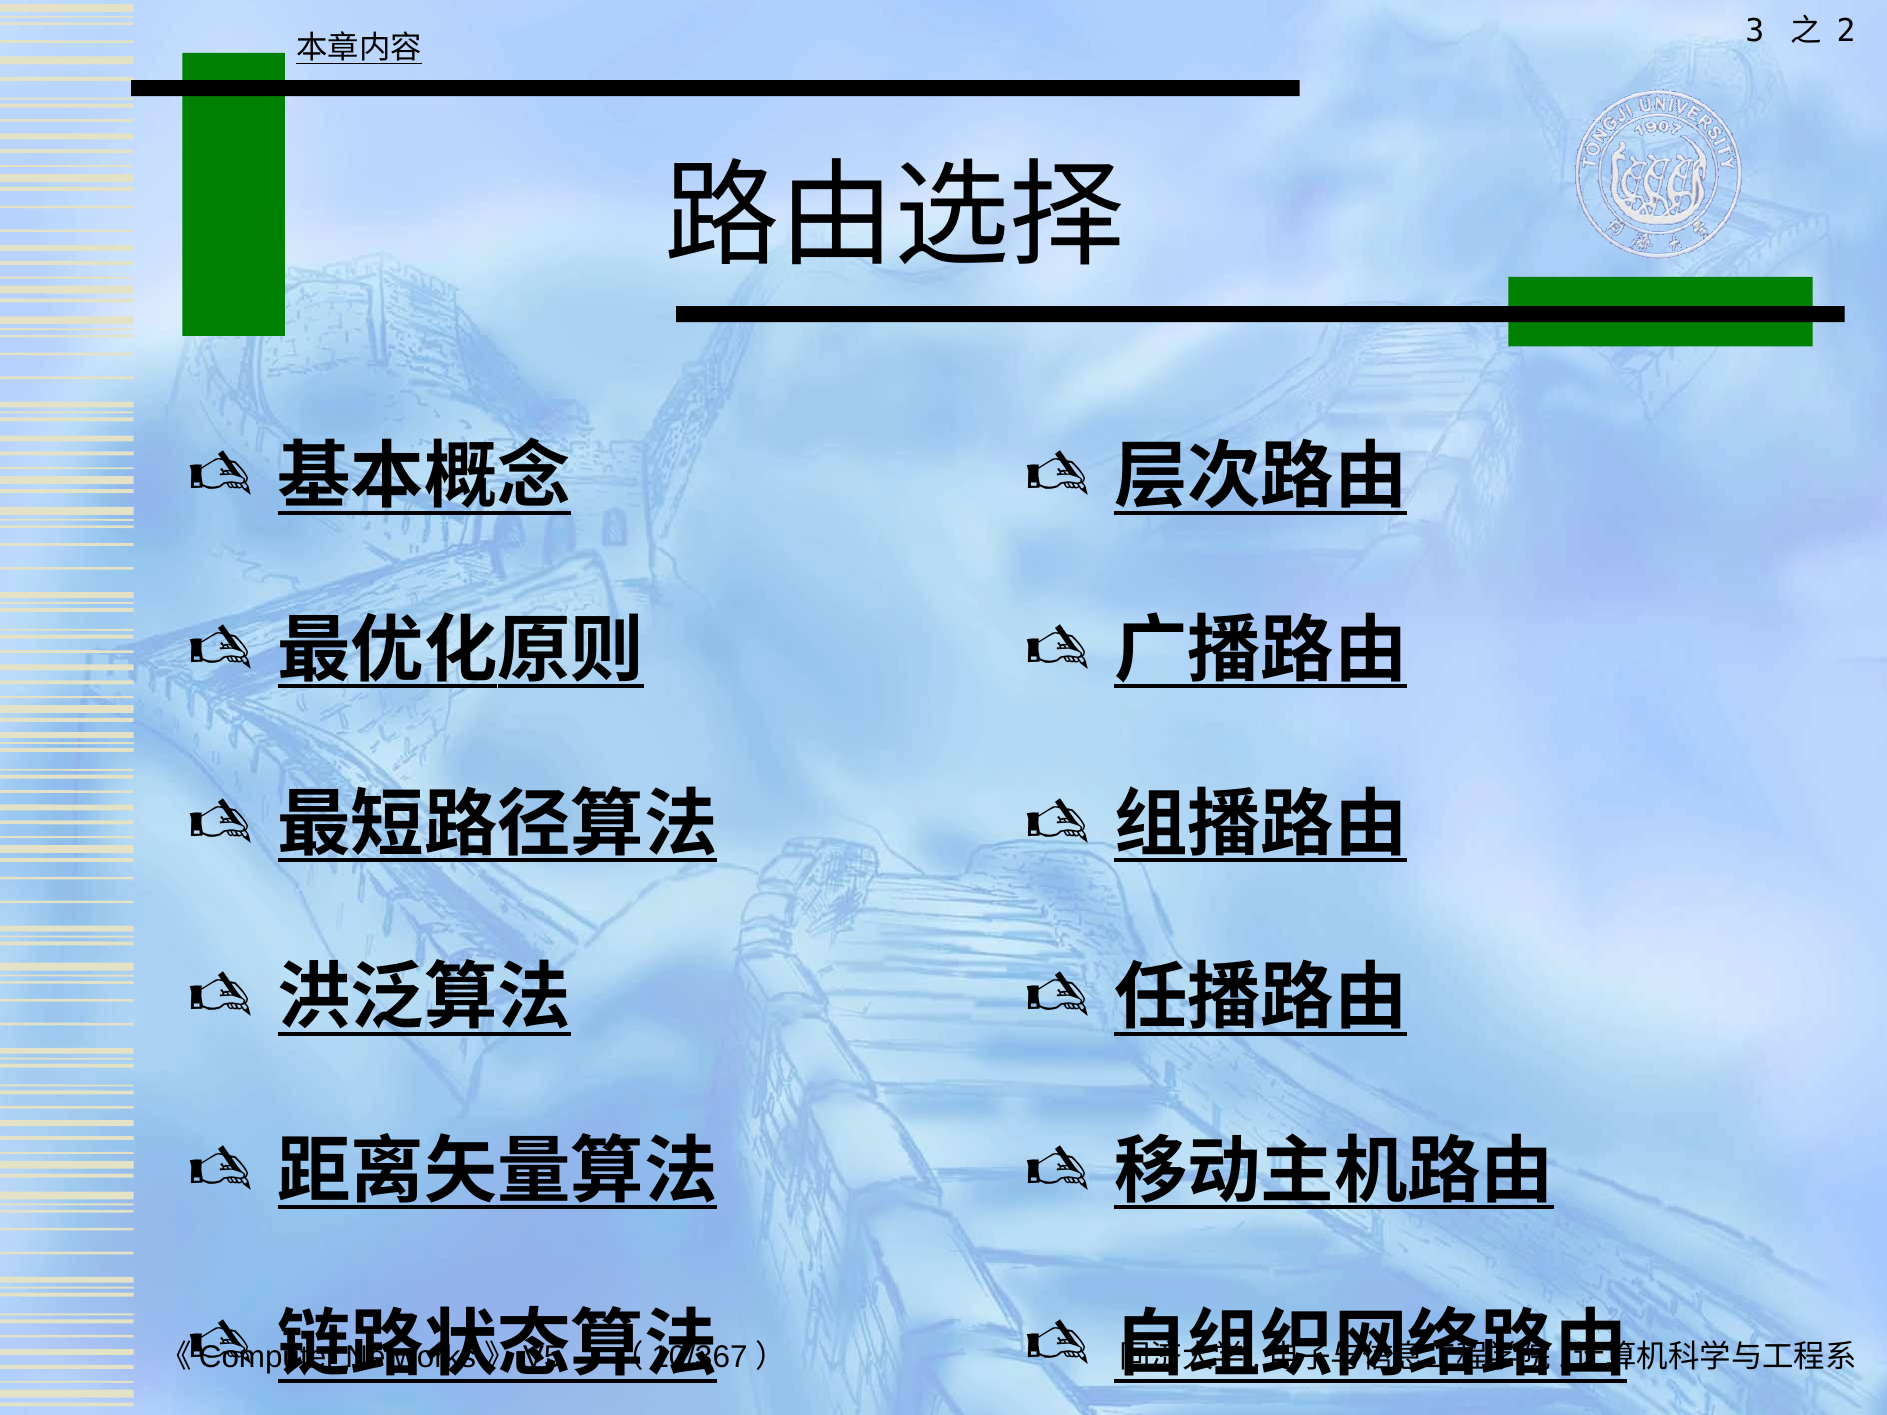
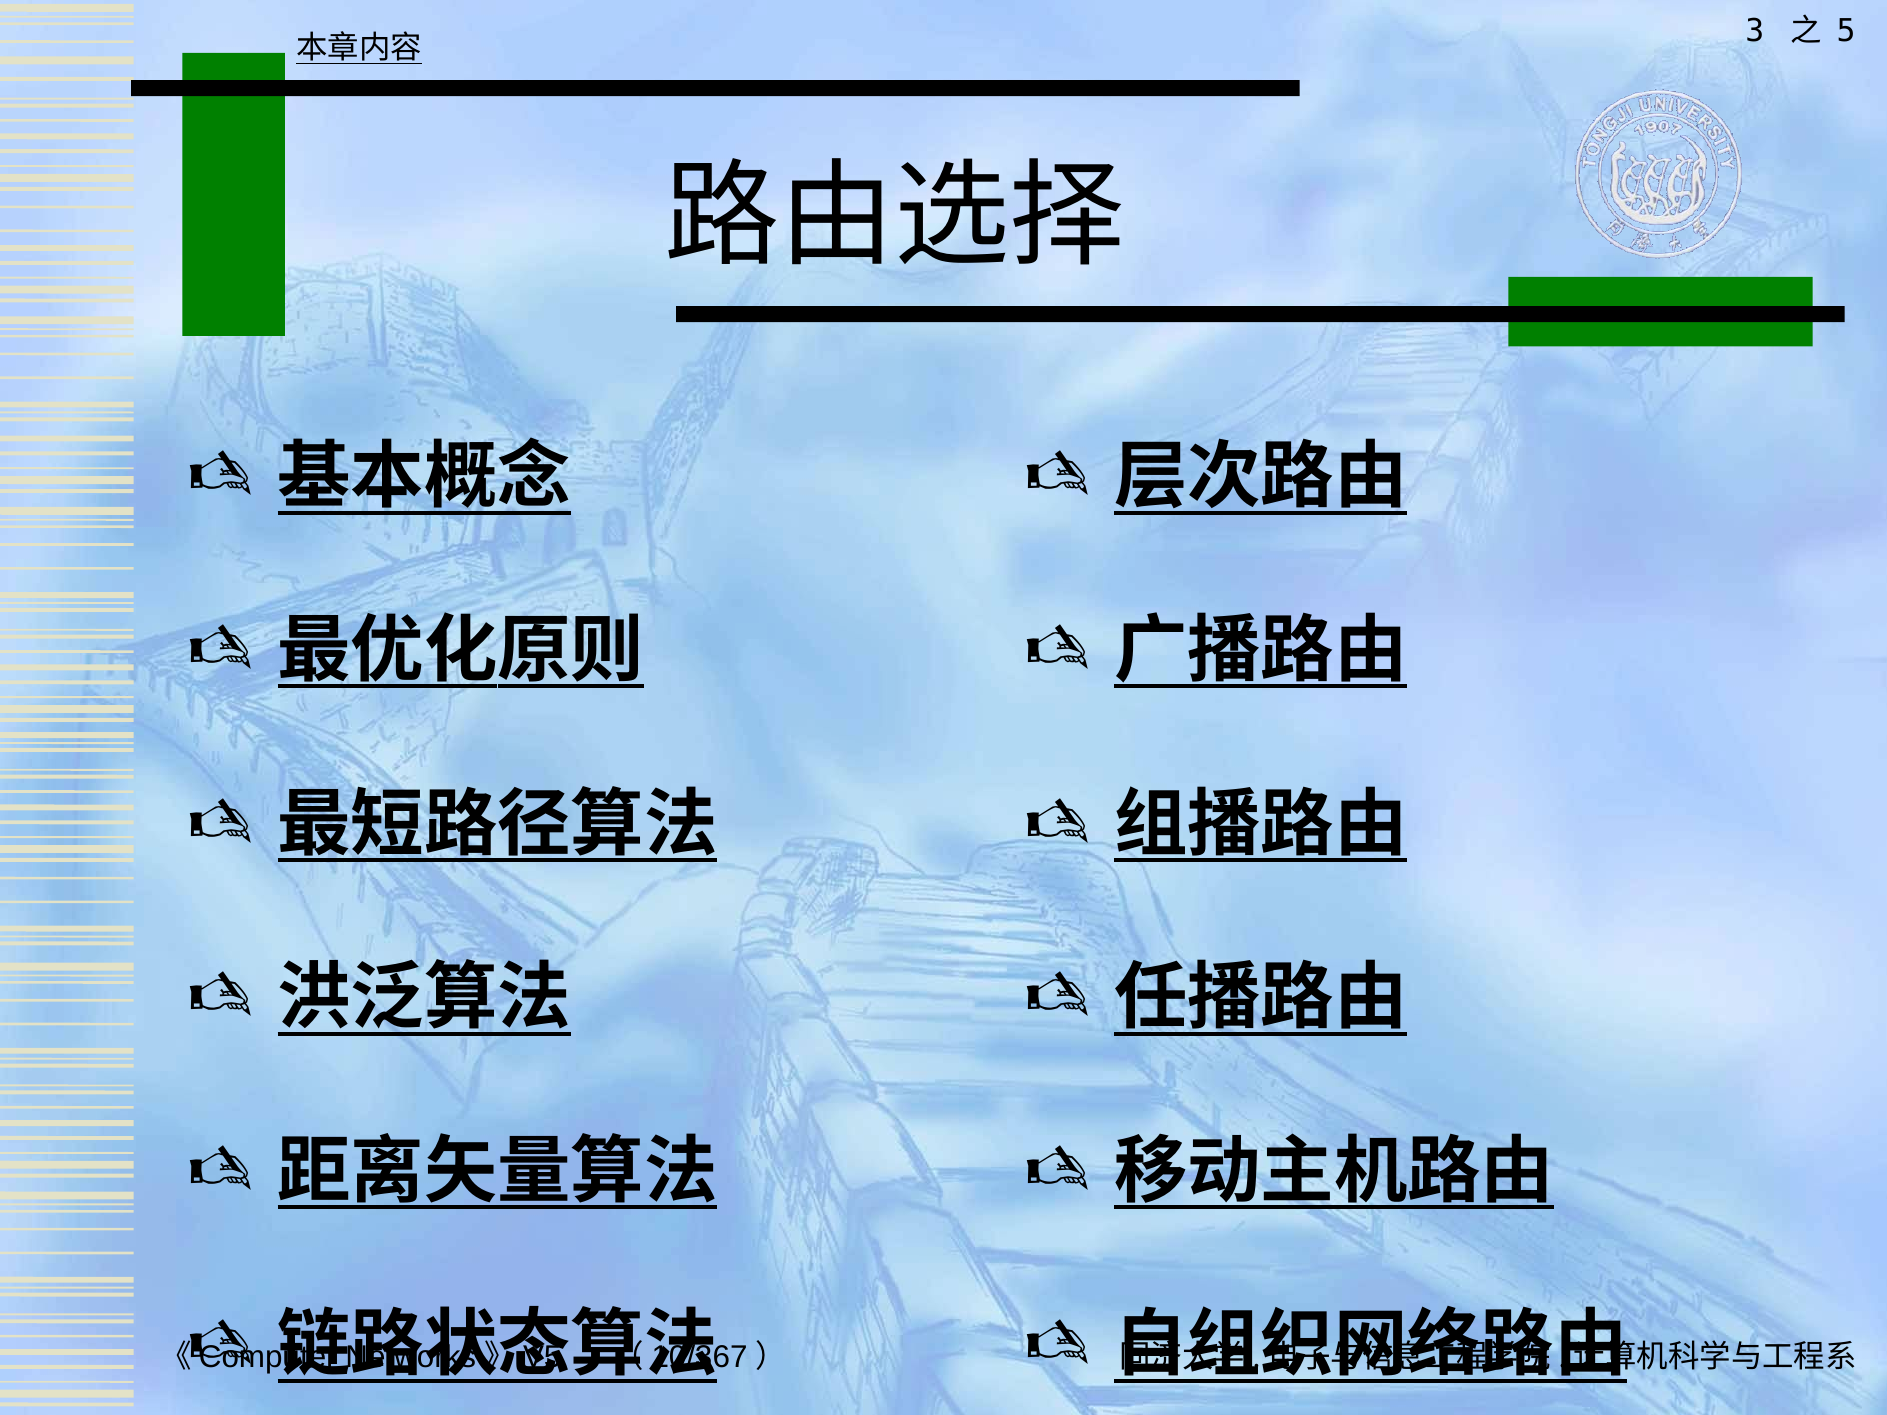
2: 2 -> 5
